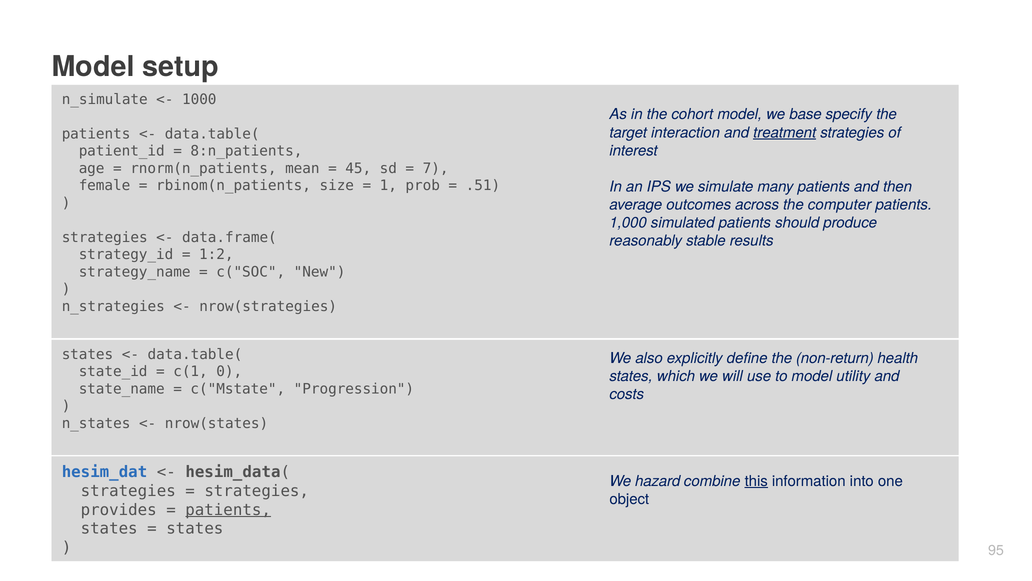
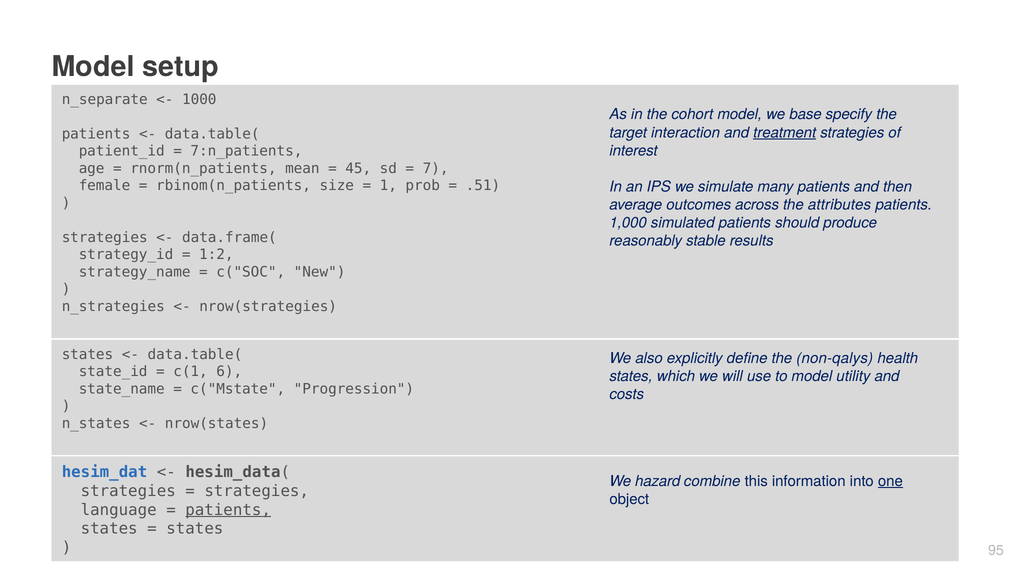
n_simulate: n_simulate -> n_separate
8:n_patients: 8:n_patients -> 7:n_patients
computer: computer -> attributes
non-return: non-return -> non-qalys
0: 0 -> 6
this underline: present -> none
one underline: none -> present
provides: provides -> language
